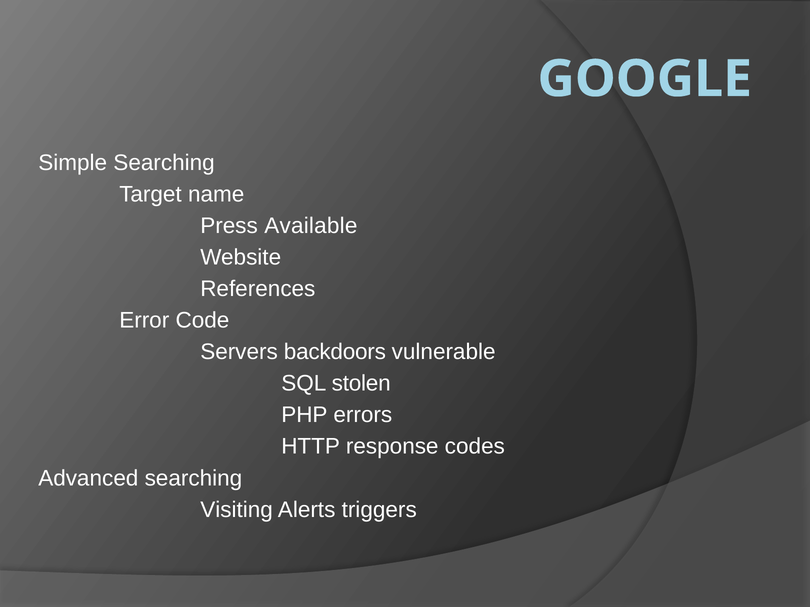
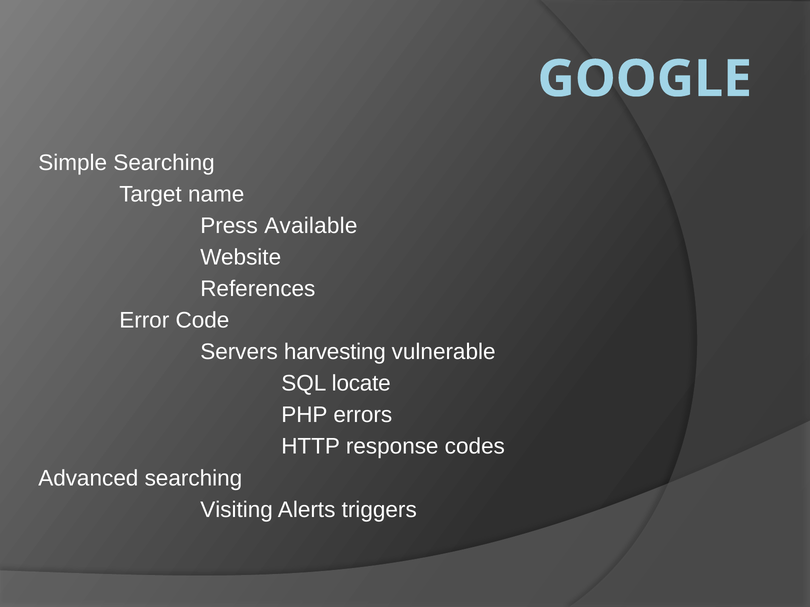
backdoors: backdoors -> harvesting
stolen: stolen -> locate
